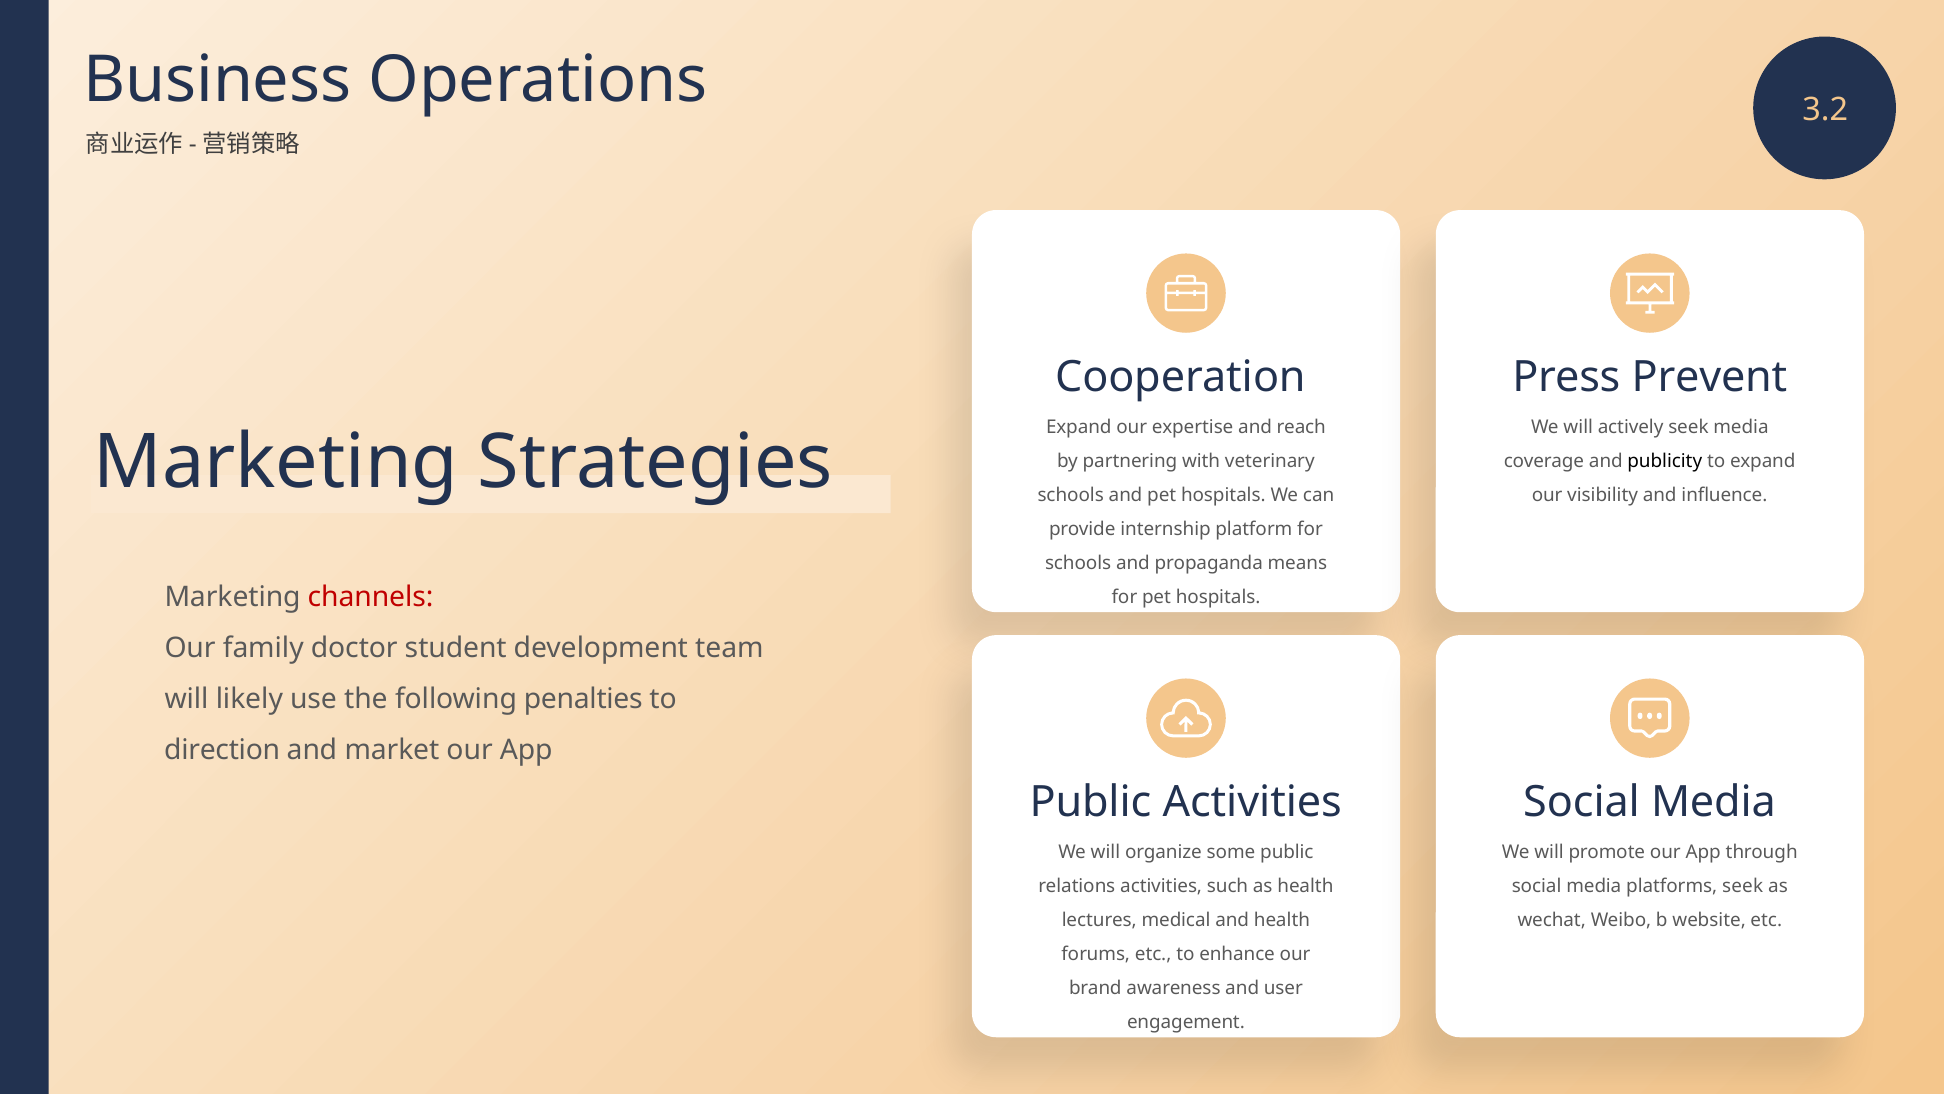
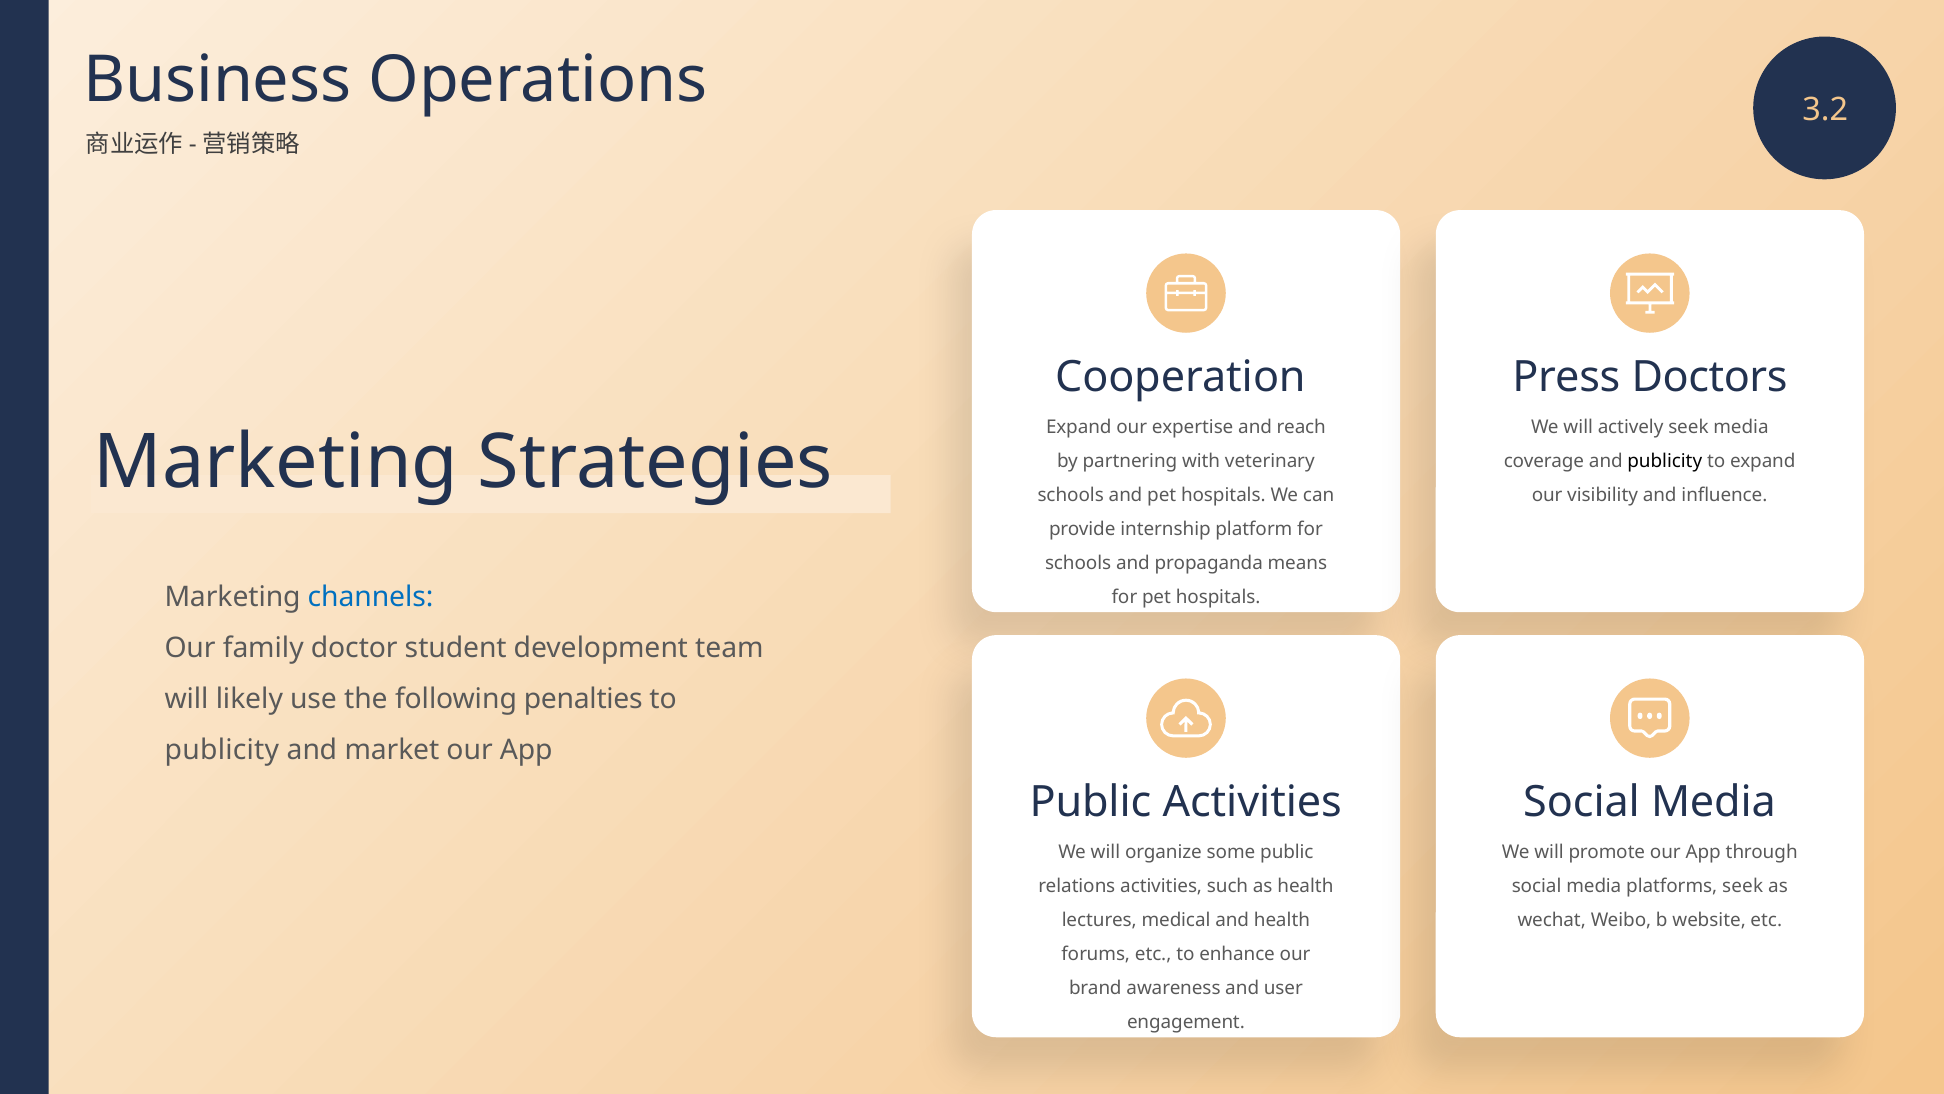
Prevent: Prevent -> Doctors
channels colour: red -> blue
direction at (222, 750): direction -> publicity
